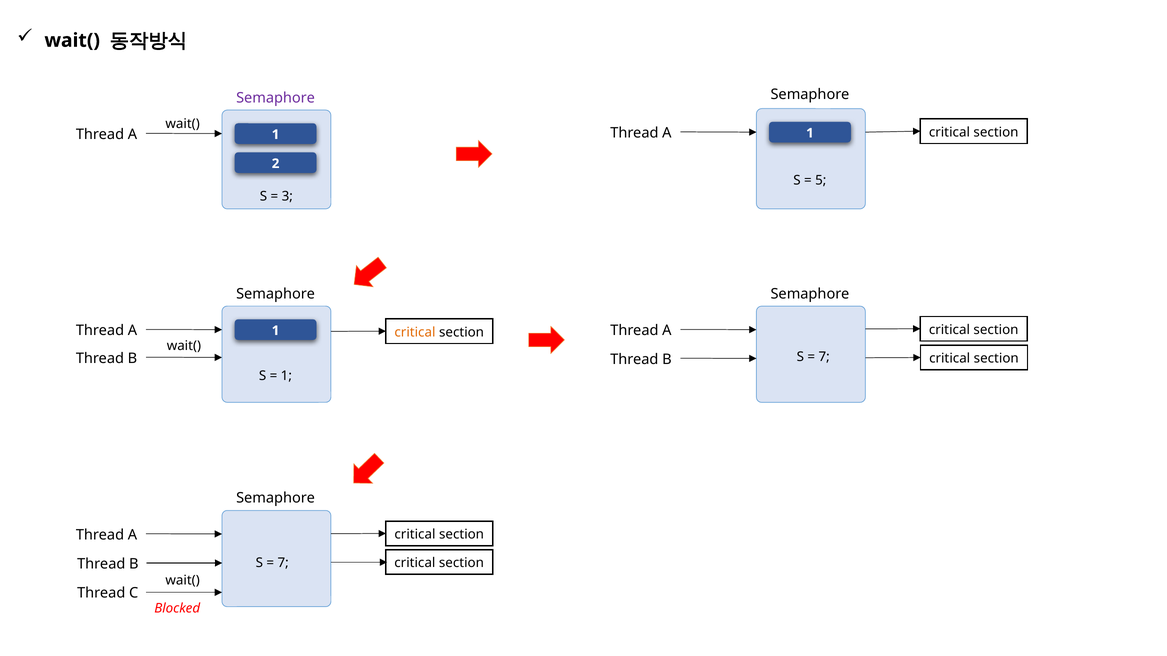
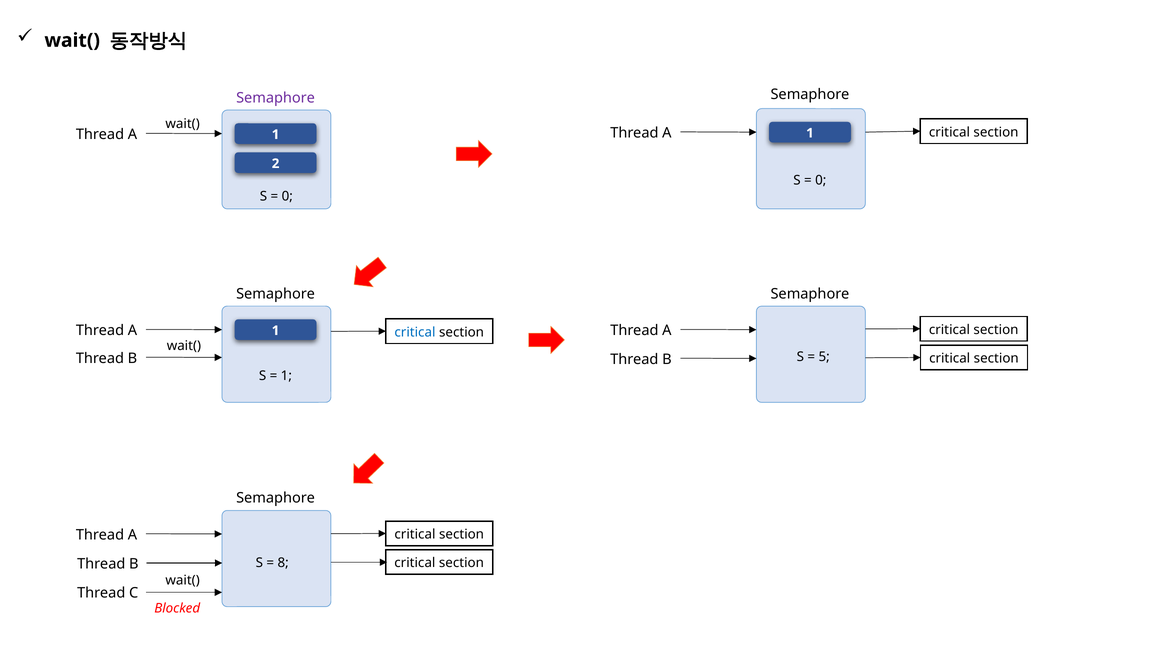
5 at (821, 181): 5 -> 0
3 at (287, 197): 3 -> 0
critical at (415, 332) colour: orange -> blue
7 at (824, 357): 7 -> 5
7 at (283, 563): 7 -> 8
